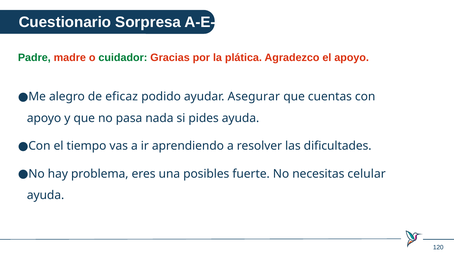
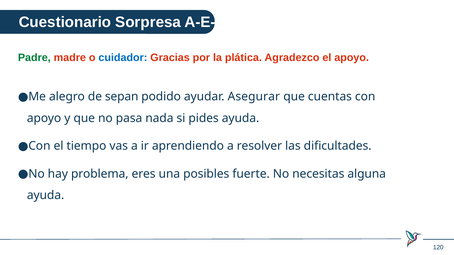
cuidador colour: green -> blue
eficaz: eficaz -> sepan
celular: celular -> alguna
